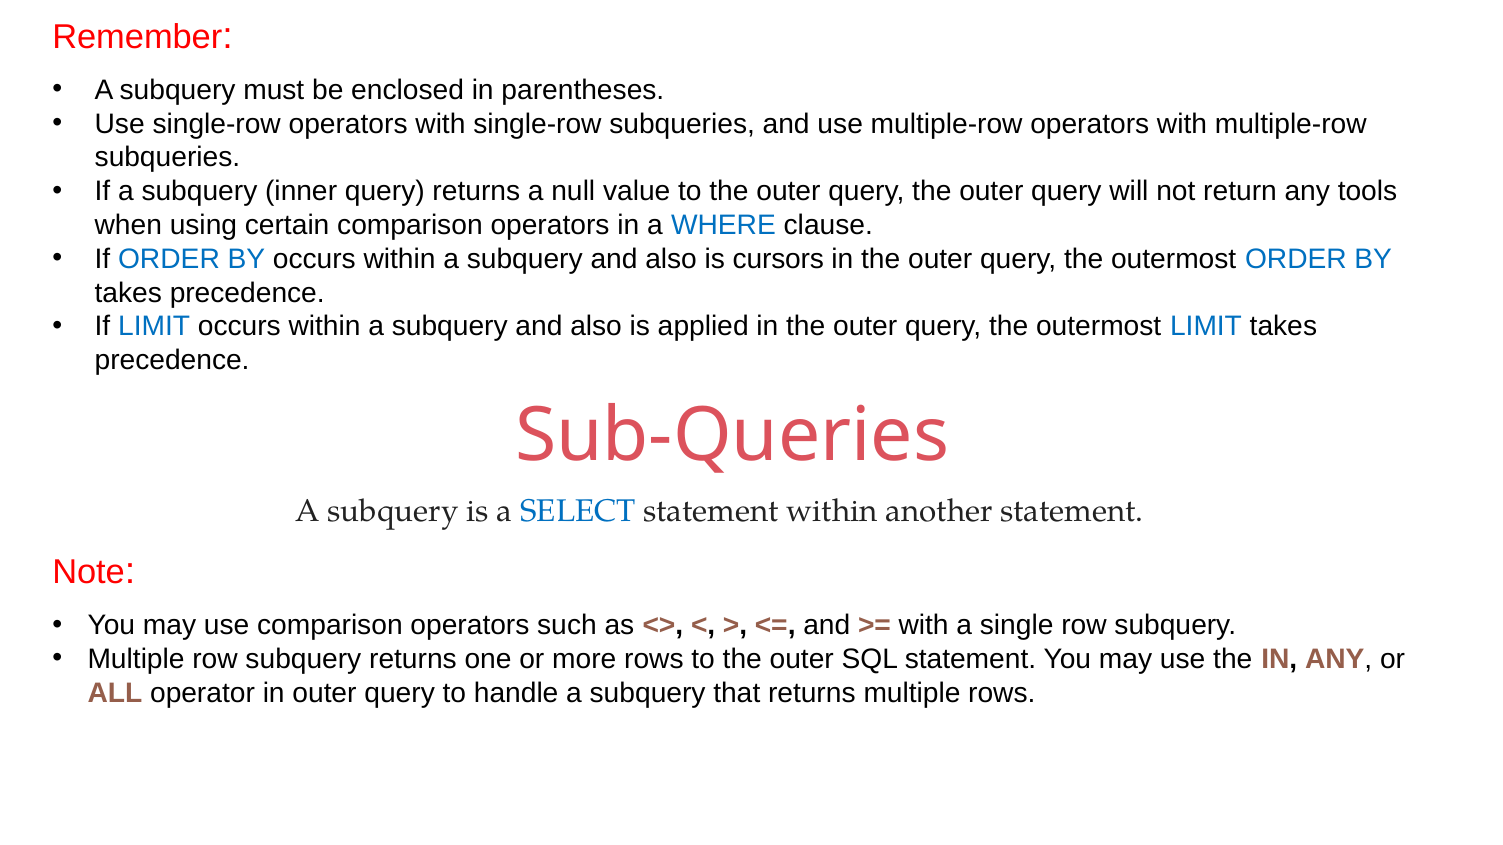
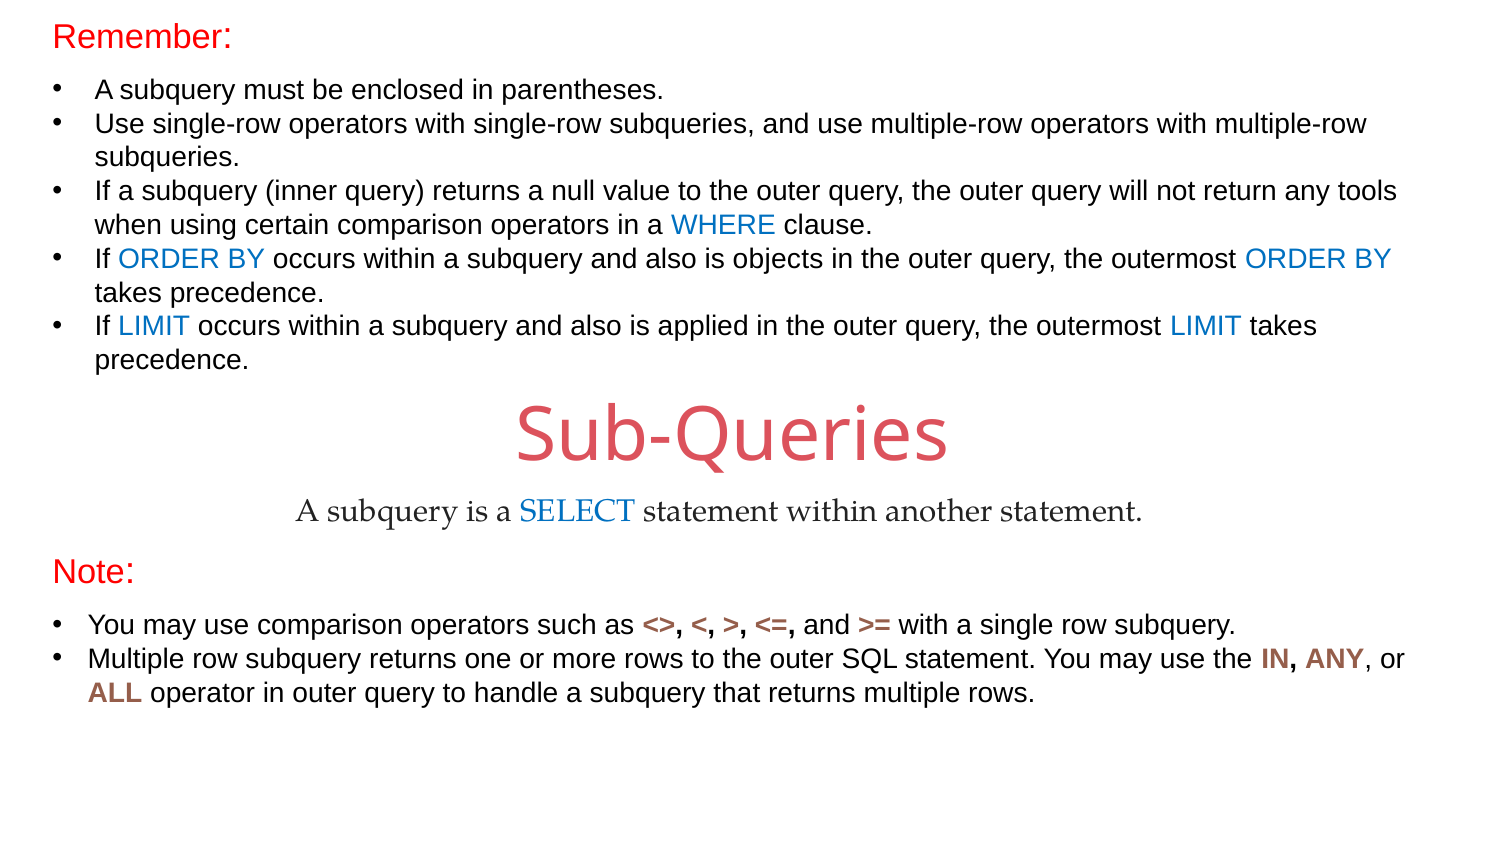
cursors: cursors -> objects
